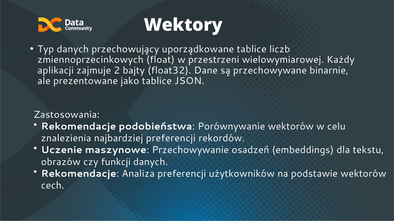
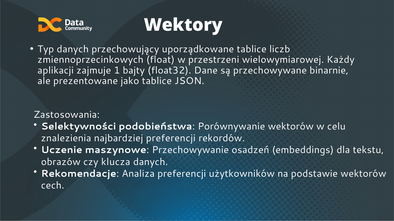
2: 2 -> 1
Rekomendacje at (79, 127): Rekomendacje -> Selektywności
funkcji: funkcji -> klucza
